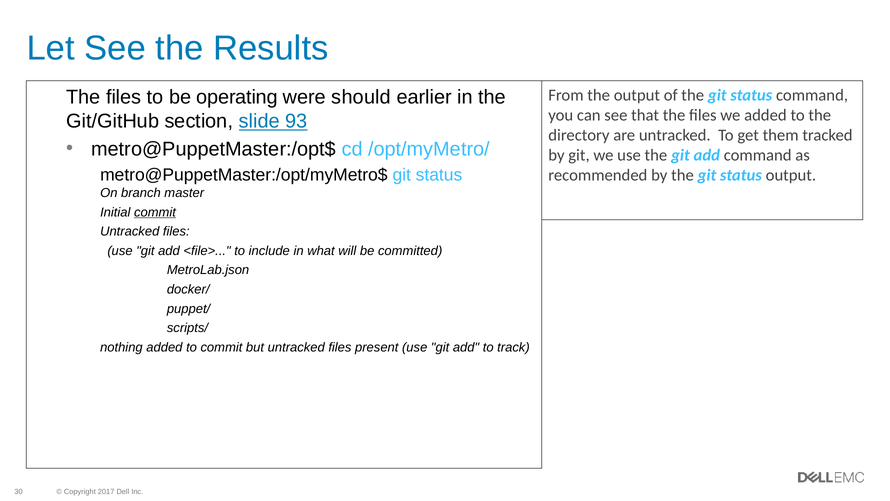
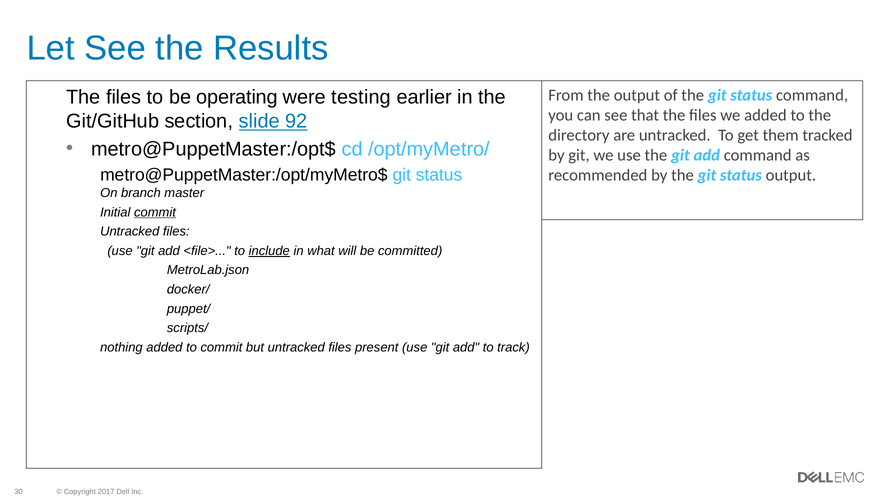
should: should -> testing
93: 93 -> 92
include underline: none -> present
